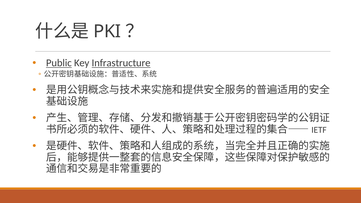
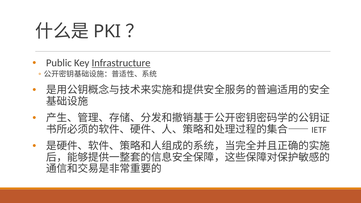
Public underline: present -> none
